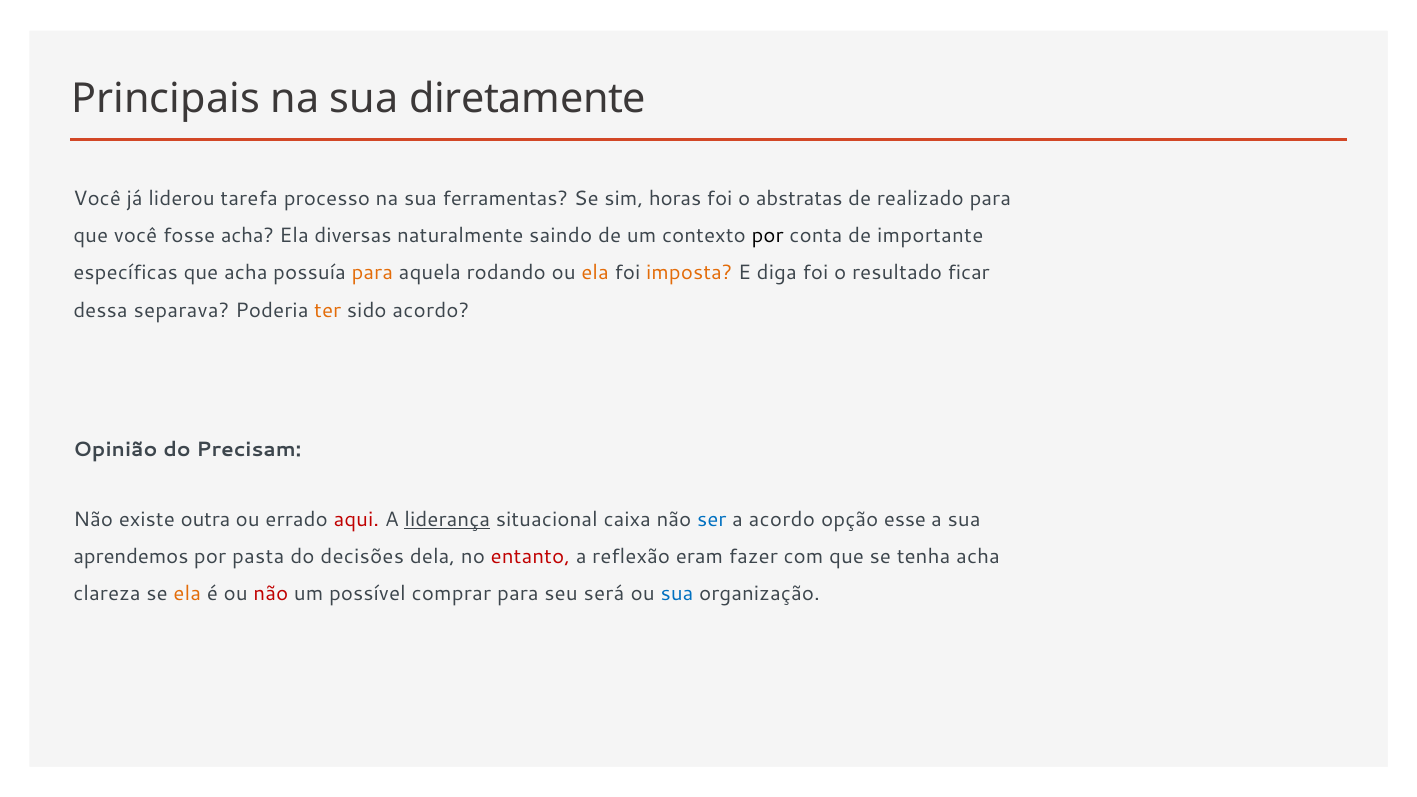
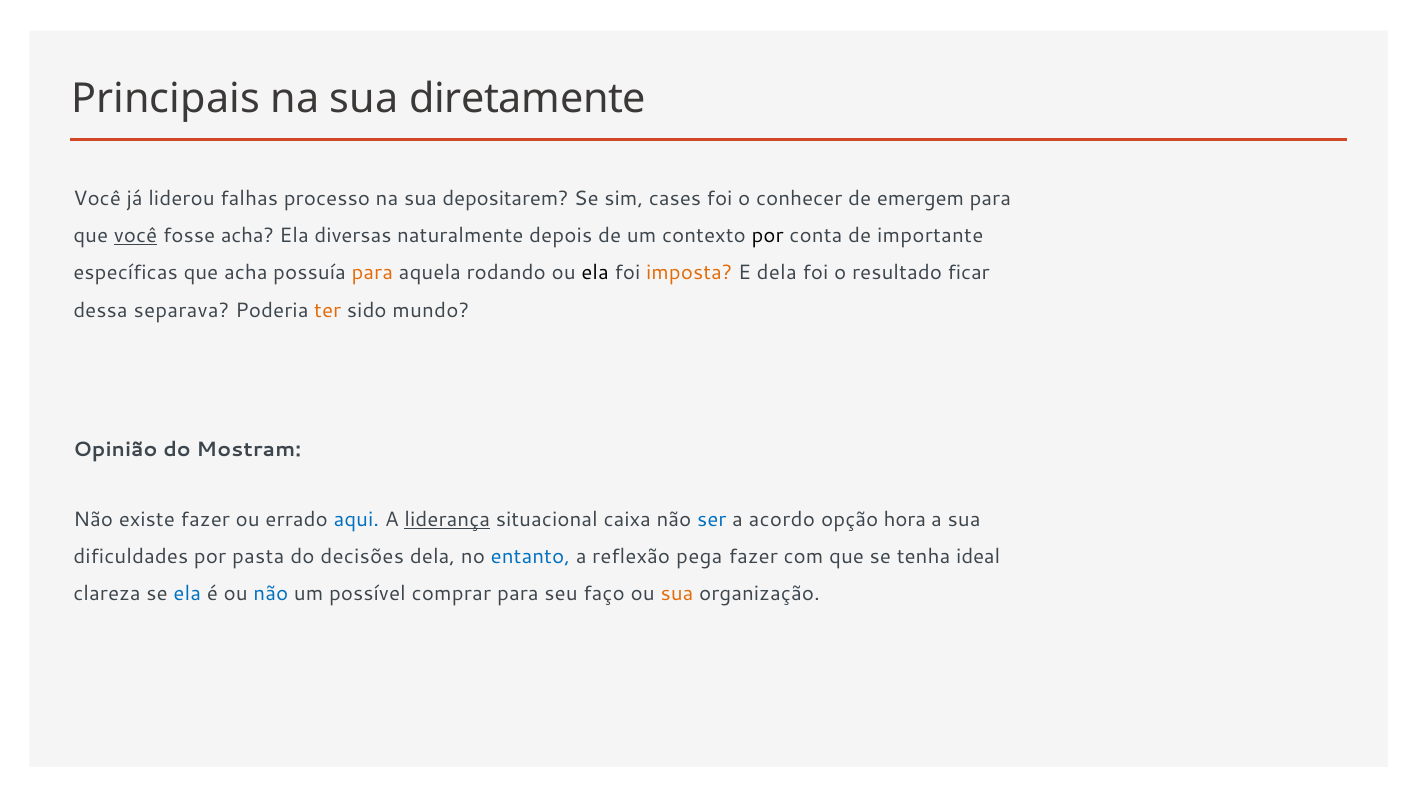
tarefa: tarefa -> falhas
ferramentas: ferramentas -> depositarem
horas: horas -> cases
abstratas: abstratas -> conhecer
realizado: realizado -> emergem
você at (136, 236) underline: none -> present
saindo: saindo -> depois
ela at (595, 273) colour: orange -> black
E diga: diga -> dela
sido acordo: acordo -> mundo
Precisam: Precisam -> Mostram
existe outra: outra -> fazer
aqui colour: red -> blue
esse: esse -> hora
aprendemos: aprendemos -> dificuldades
entanto colour: red -> blue
eram: eram -> pega
tenha acha: acha -> ideal
ela at (187, 594) colour: orange -> blue
não at (271, 594) colour: red -> blue
será: será -> faço
sua at (677, 594) colour: blue -> orange
